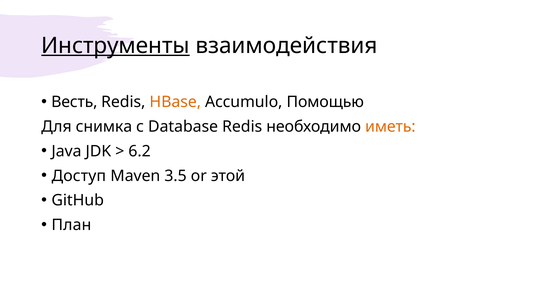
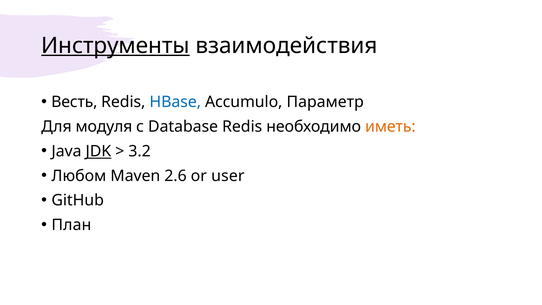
HBase colour: orange -> blue
Помощью: Помощью -> Параметр
снимка: снимка -> модуля
JDK underline: none -> present
6.2: 6.2 -> 3.2
Доступ: Доступ -> Любом
3.5: 3.5 -> 2.6
этой: этой -> user
